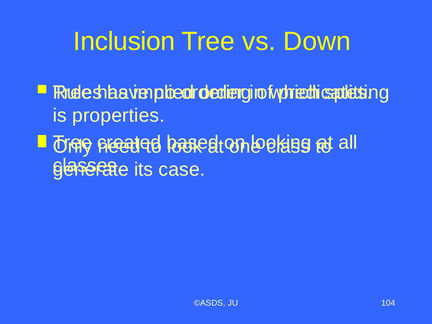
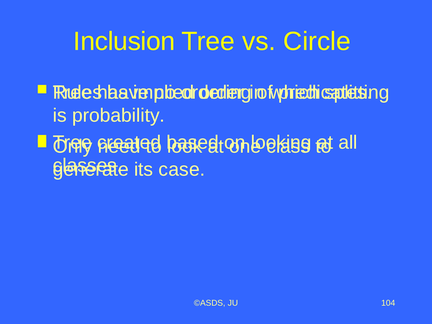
Down: Down -> Circle
properties: properties -> probability
